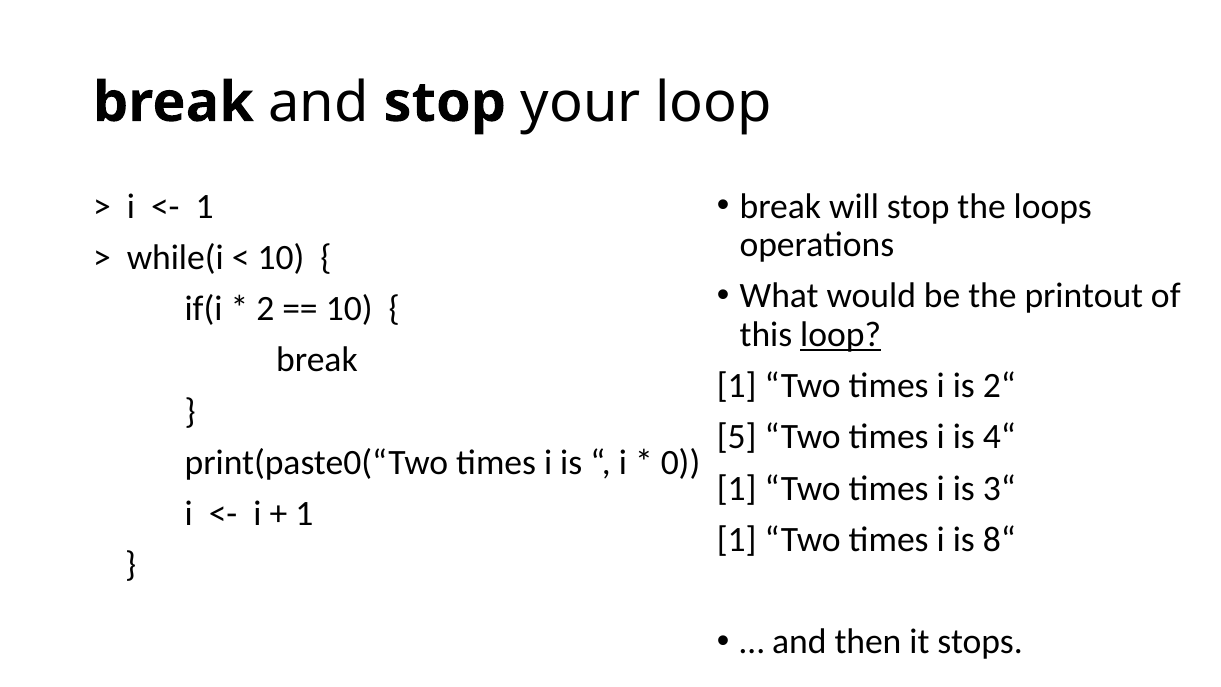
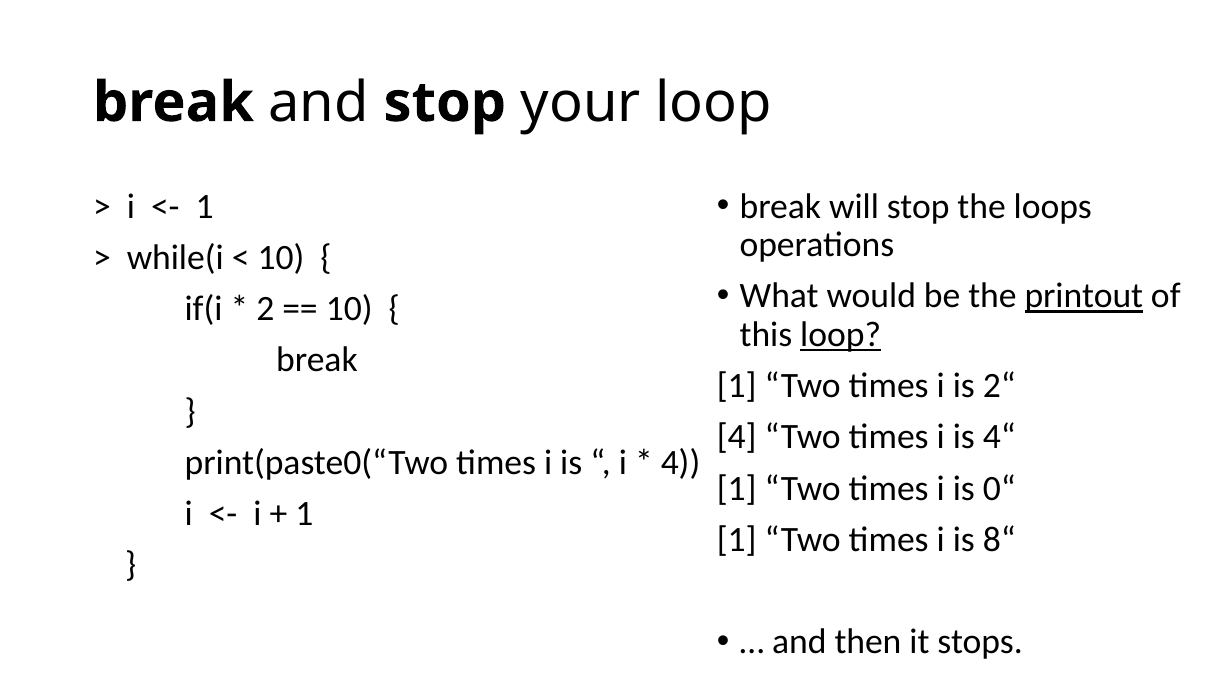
printout underline: none -> present
5 at (737, 437): 5 -> 4
0 at (681, 462): 0 -> 4
3“: 3“ -> 0“
